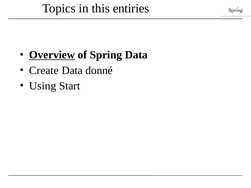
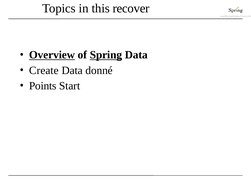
entiries: entiries -> recover
Spring underline: none -> present
Using: Using -> Points
